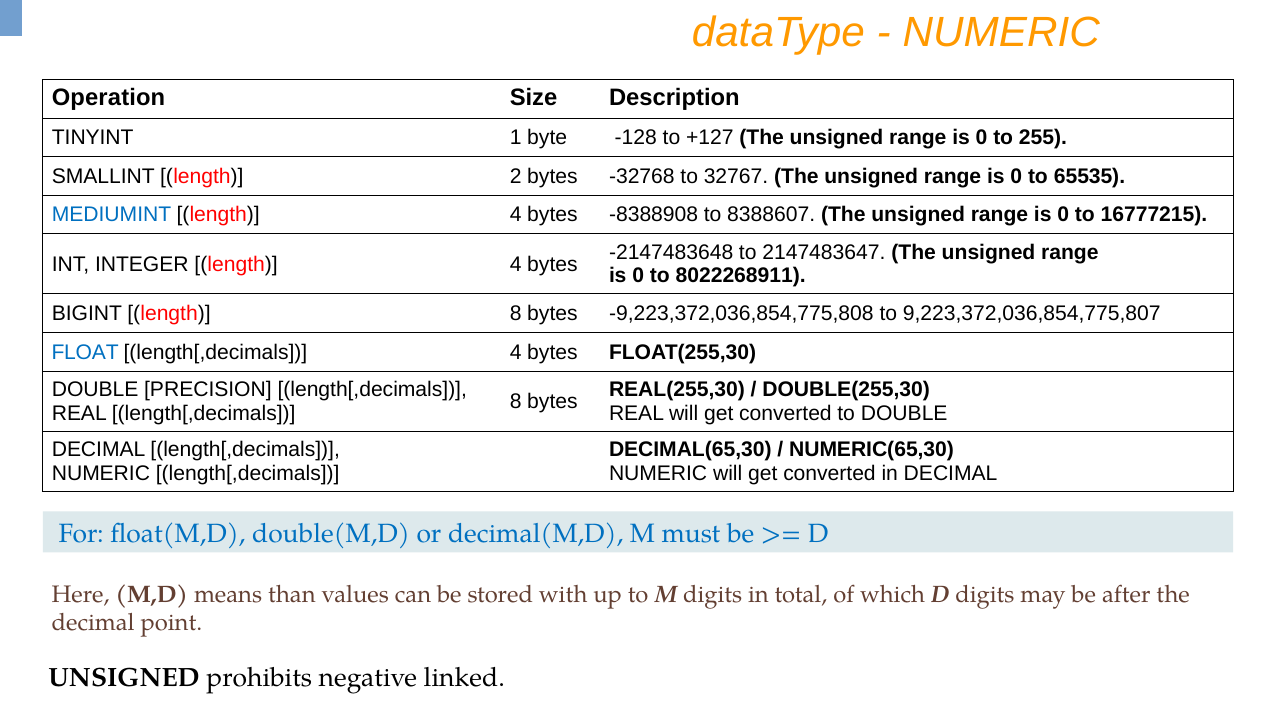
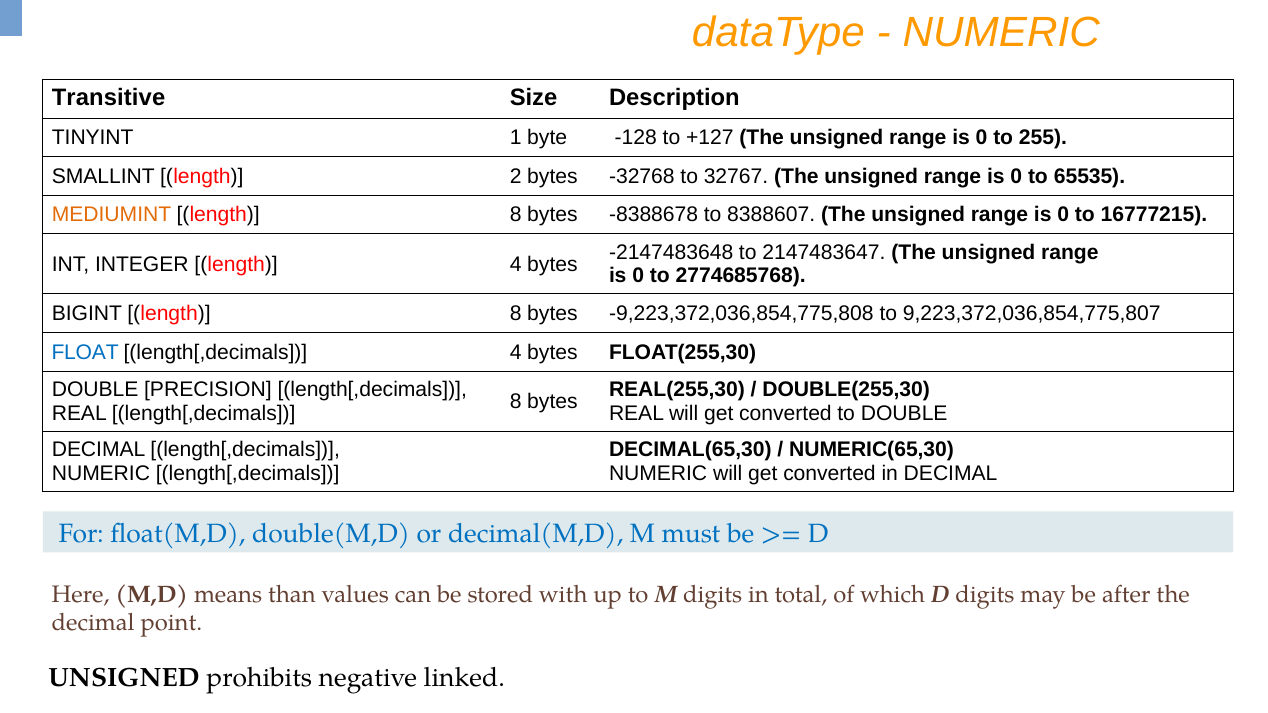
Operation: Operation -> Transitive
MEDIUMINT colour: blue -> orange
4 at (516, 215): 4 -> 8
-8388908: -8388908 -> -8388678
8022268911: 8022268911 -> 2774685768
